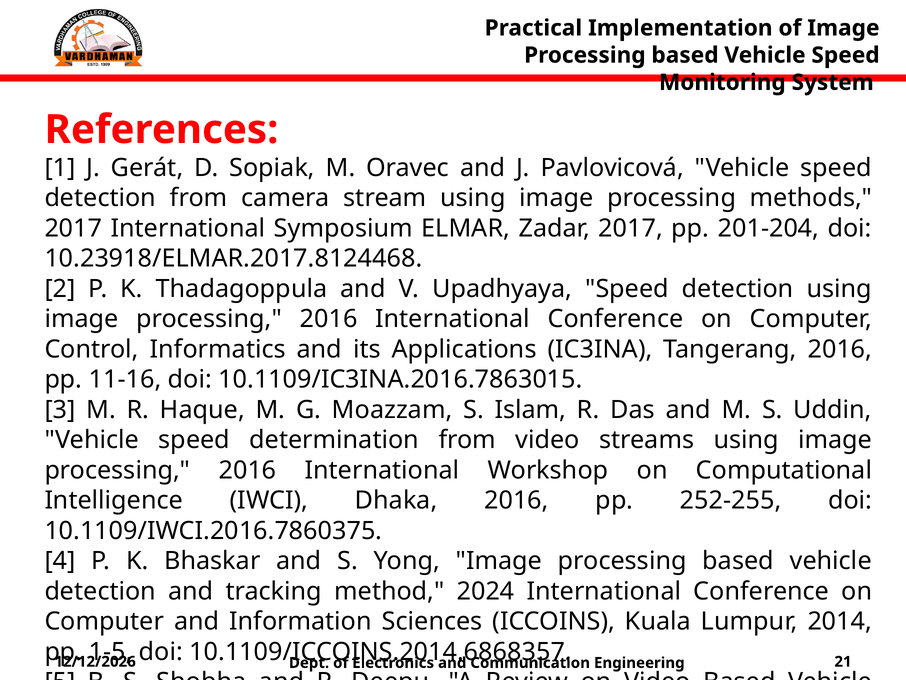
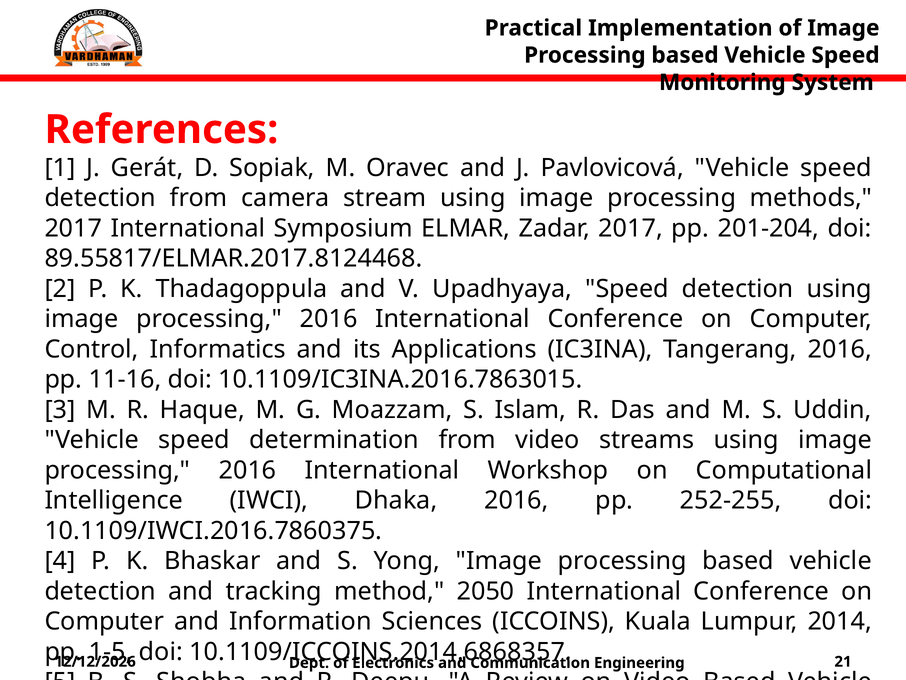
10.23918/ELMAR.2017.8124468: 10.23918/ELMAR.2017.8124468 -> 89.55817/ELMAR.2017.8124468
2024: 2024 -> 2050
